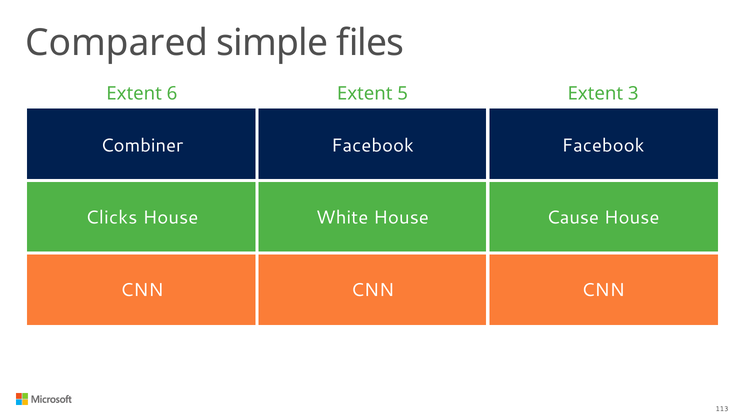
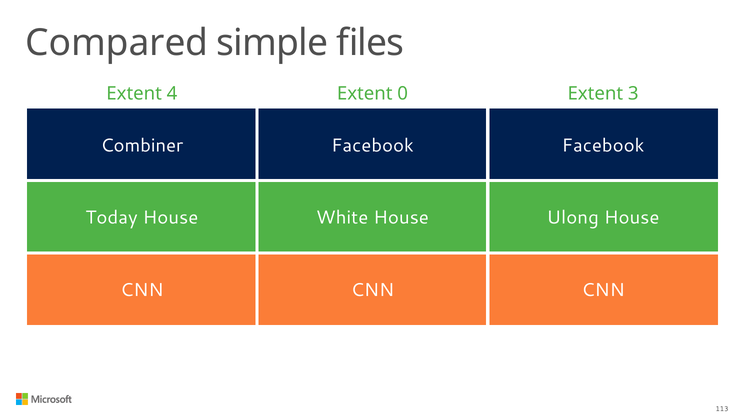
6: 6 -> 4
5: 5 -> 0
Clicks: Clicks -> Today
Cause: Cause -> Ulong
